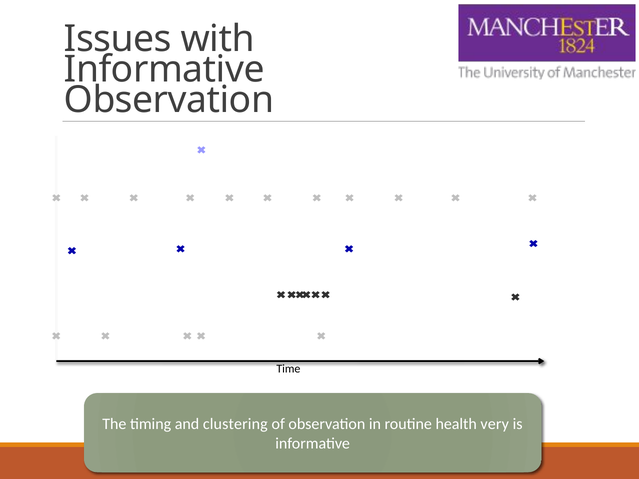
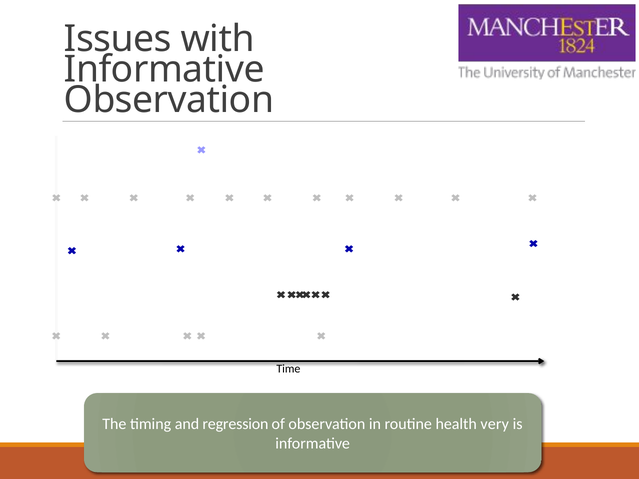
clustering: clustering -> regression
